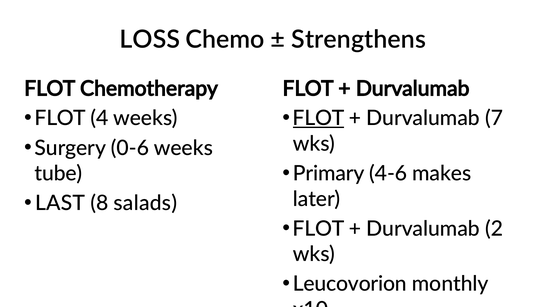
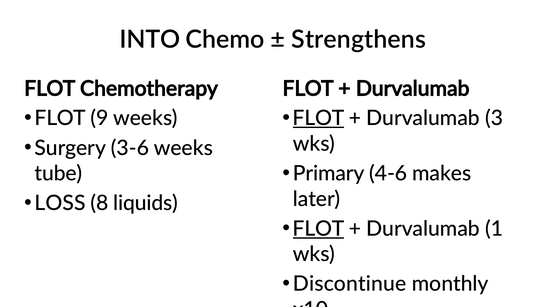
LOSS: LOSS -> INTO
4: 4 -> 9
7: 7 -> 3
0-6: 0-6 -> 3-6
LAST: LAST -> LOSS
salads: salads -> liquids
FLOT at (319, 228) underline: none -> present
2: 2 -> 1
Leucovorion: Leucovorion -> Discontinue
